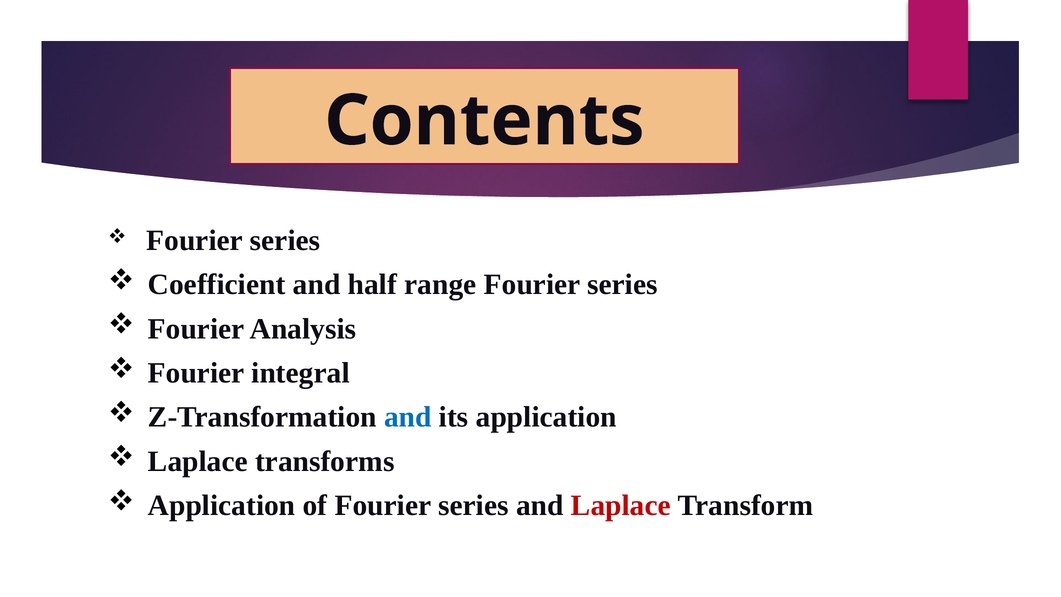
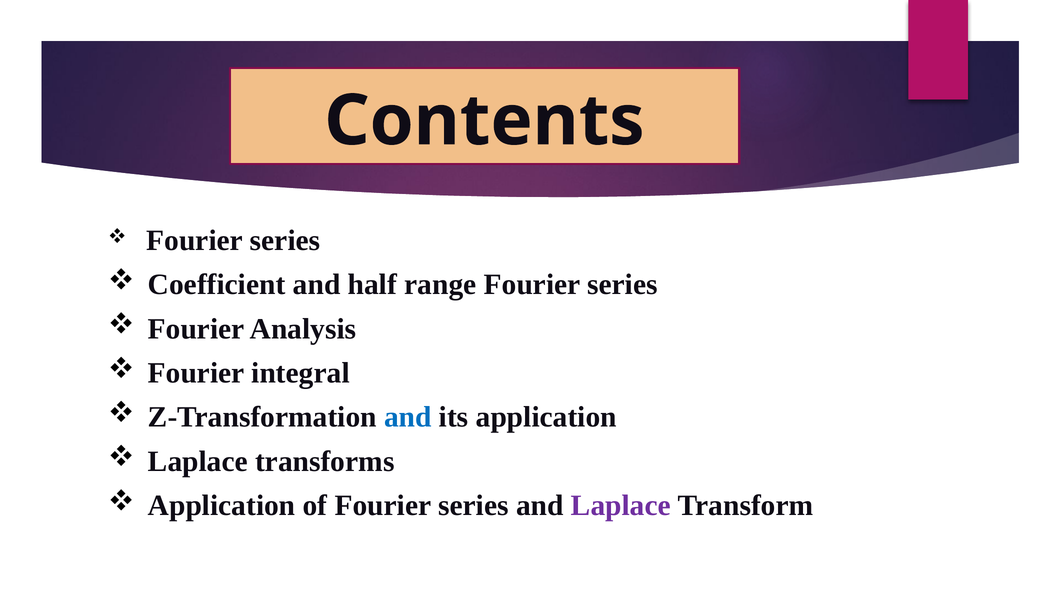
Laplace at (621, 506) colour: red -> purple
